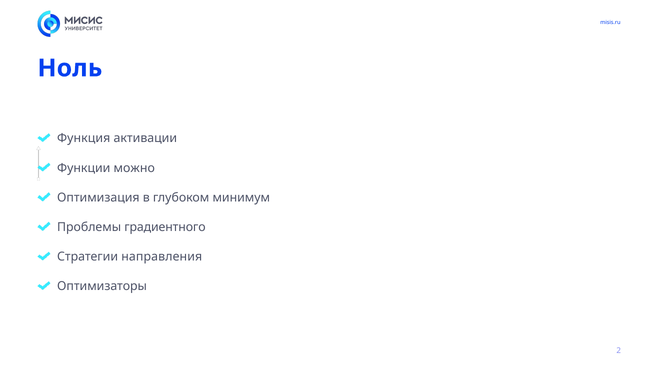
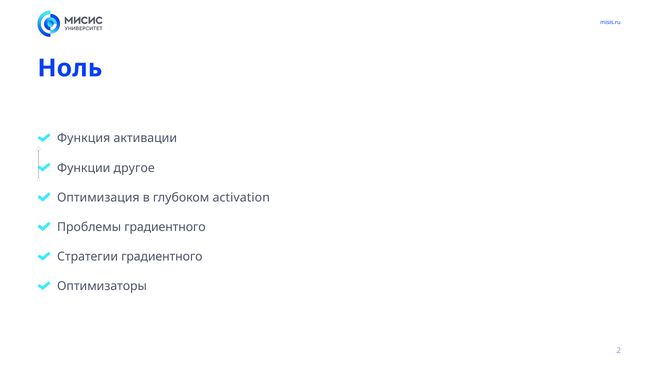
можно: можно -> другое
минимум: минимум -> activation
Стратегии направления: направления -> градиентного
